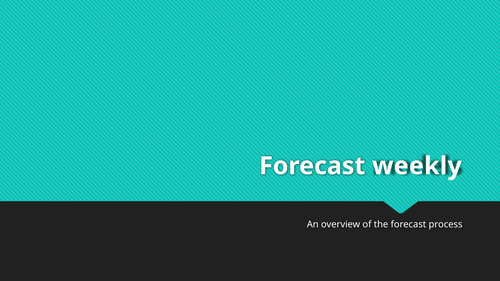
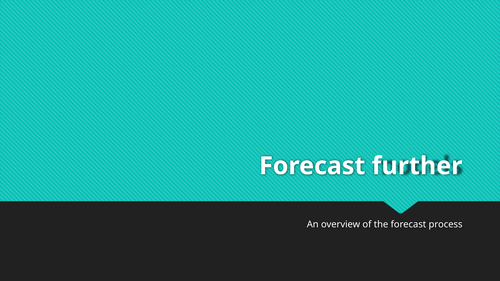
weekly: weekly -> further
